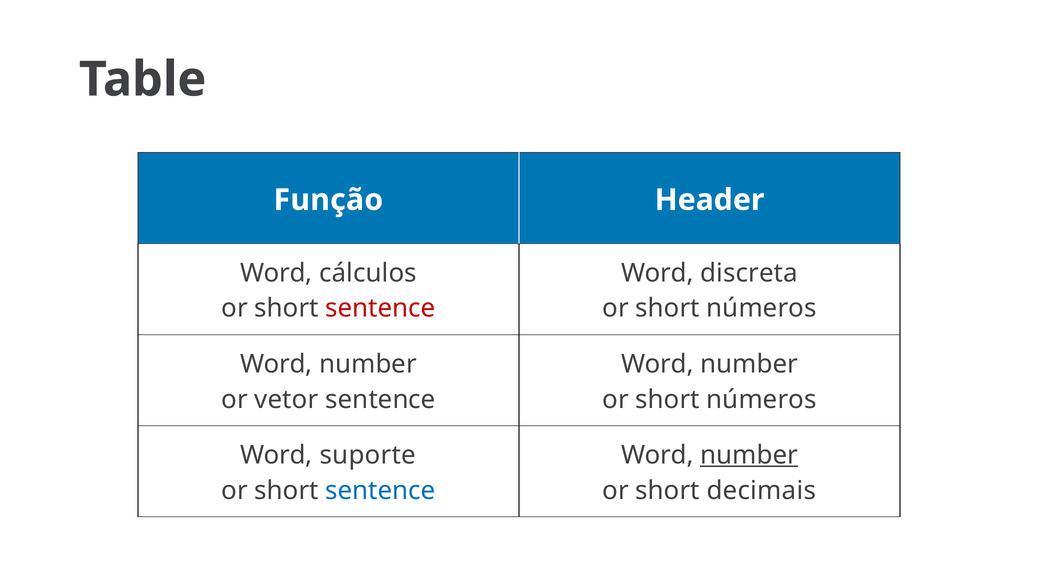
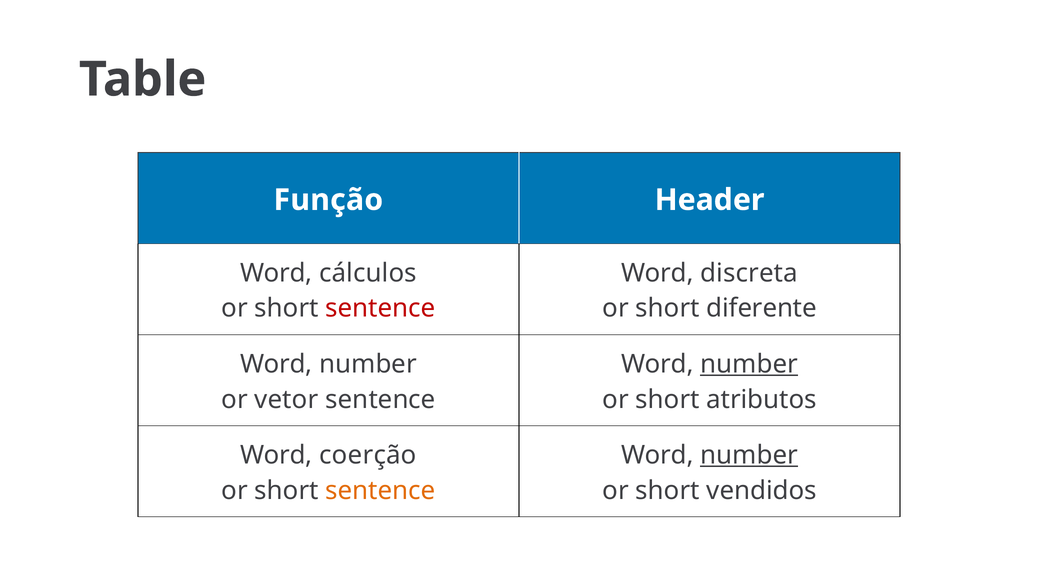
números at (761, 308): números -> diferente
number at (749, 364) underline: none -> present
números at (761, 399): números -> atributos
suporte: suporte -> coerção
sentence at (380, 490) colour: blue -> orange
decimais: decimais -> vendidos
